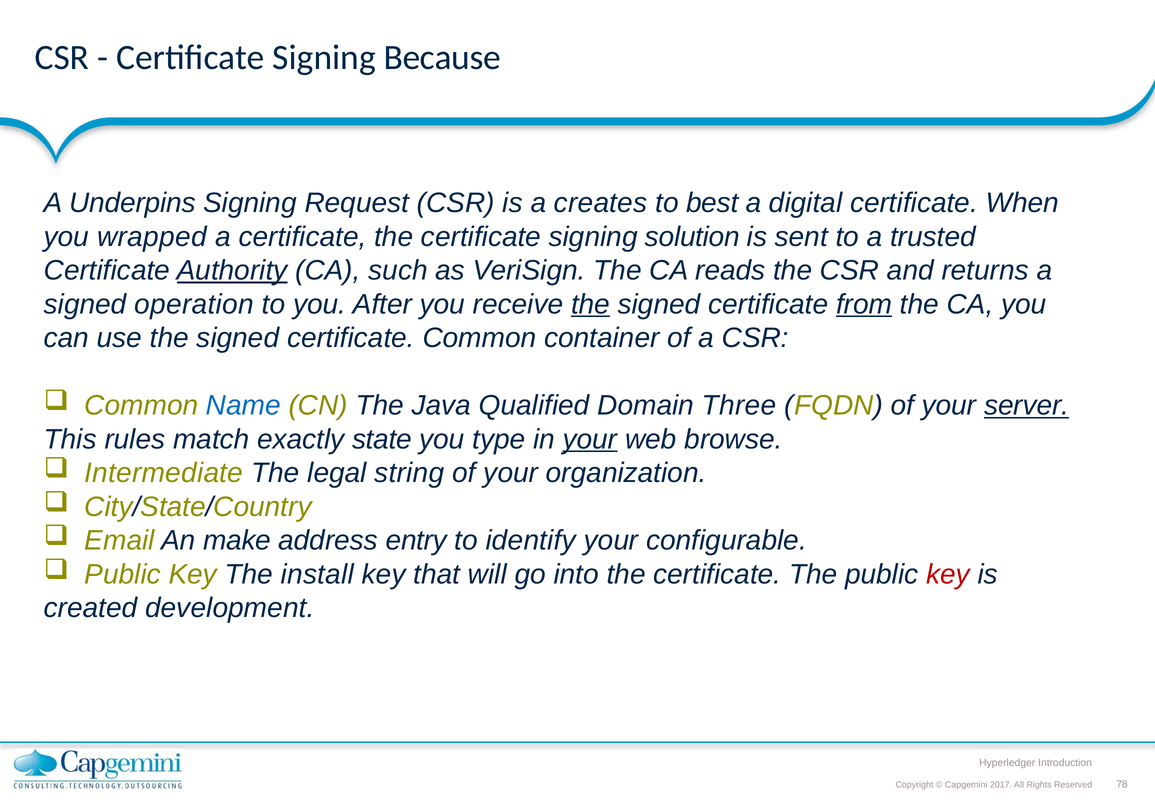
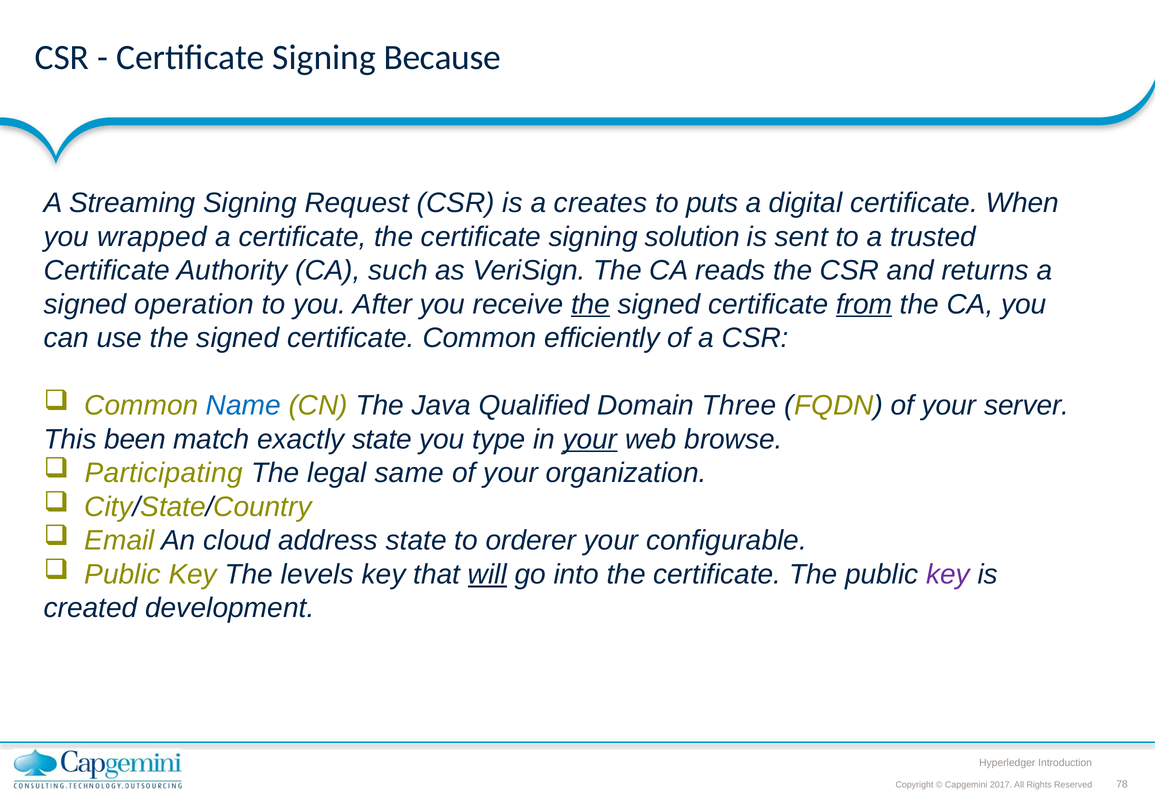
Underpins: Underpins -> Streaming
best: best -> puts
Authority underline: present -> none
container: container -> efficiently
server underline: present -> none
rules: rules -> been
Intermediate: Intermediate -> Participating
string: string -> same
make: make -> cloud
address entry: entry -> state
identify: identify -> orderer
install: install -> levels
will underline: none -> present
key at (948, 574) colour: red -> purple
